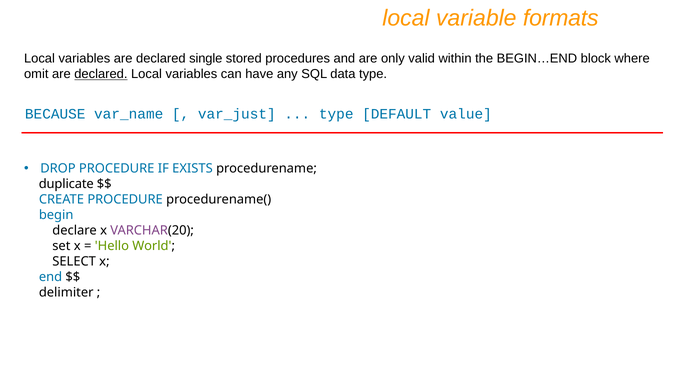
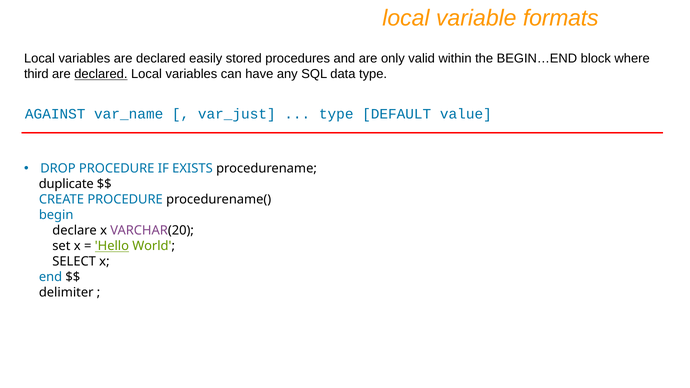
single: single -> easily
omit: omit -> third
BECAUSE: BECAUSE -> AGAINST
Hello underline: none -> present
